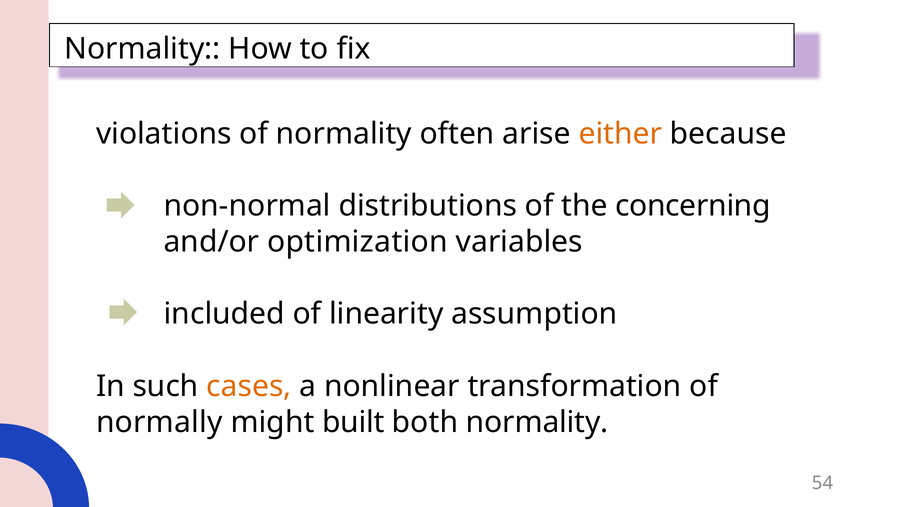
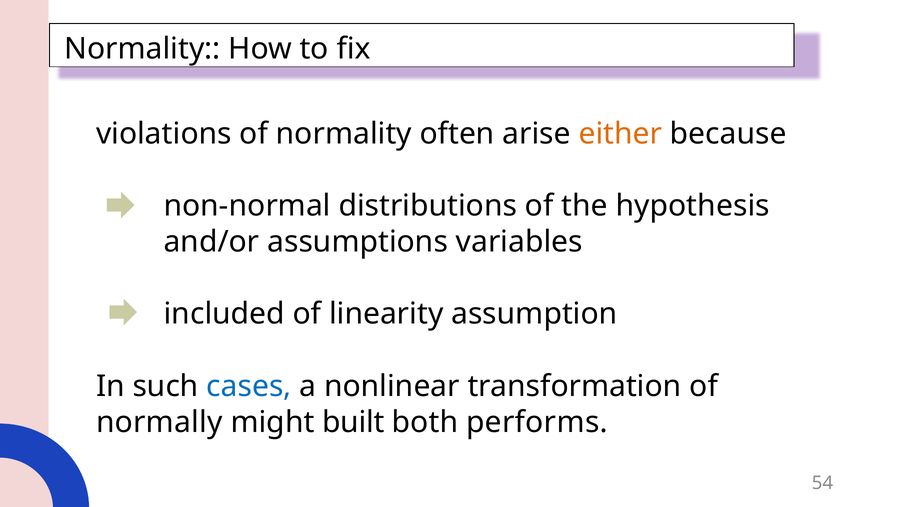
concerning: concerning -> hypothesis
optimization: optimization -> assumptions
cases colour: orange -> blue
both normality: normality -> performs
